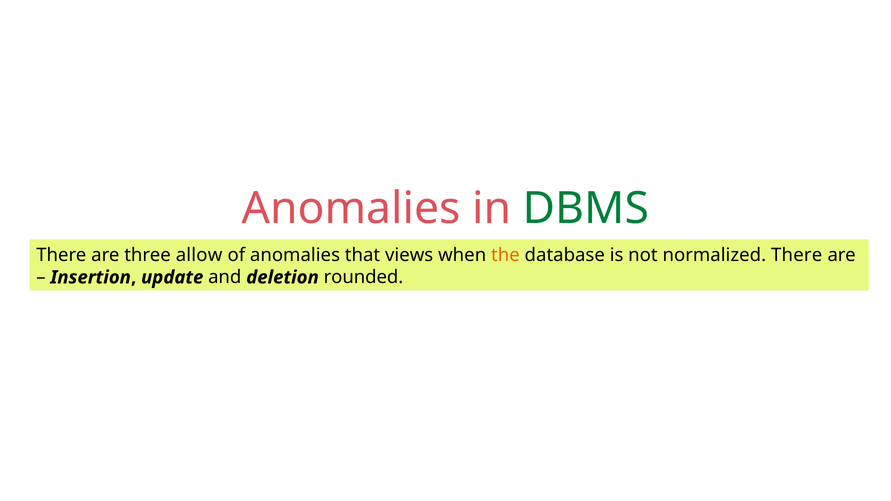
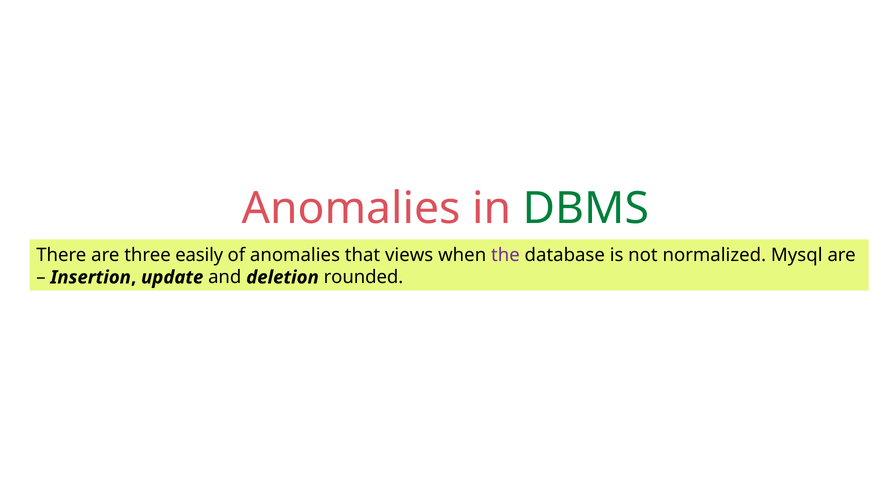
allow: allow -> easily
the colour: orange -> purple
normalized There: There -> Mysql
